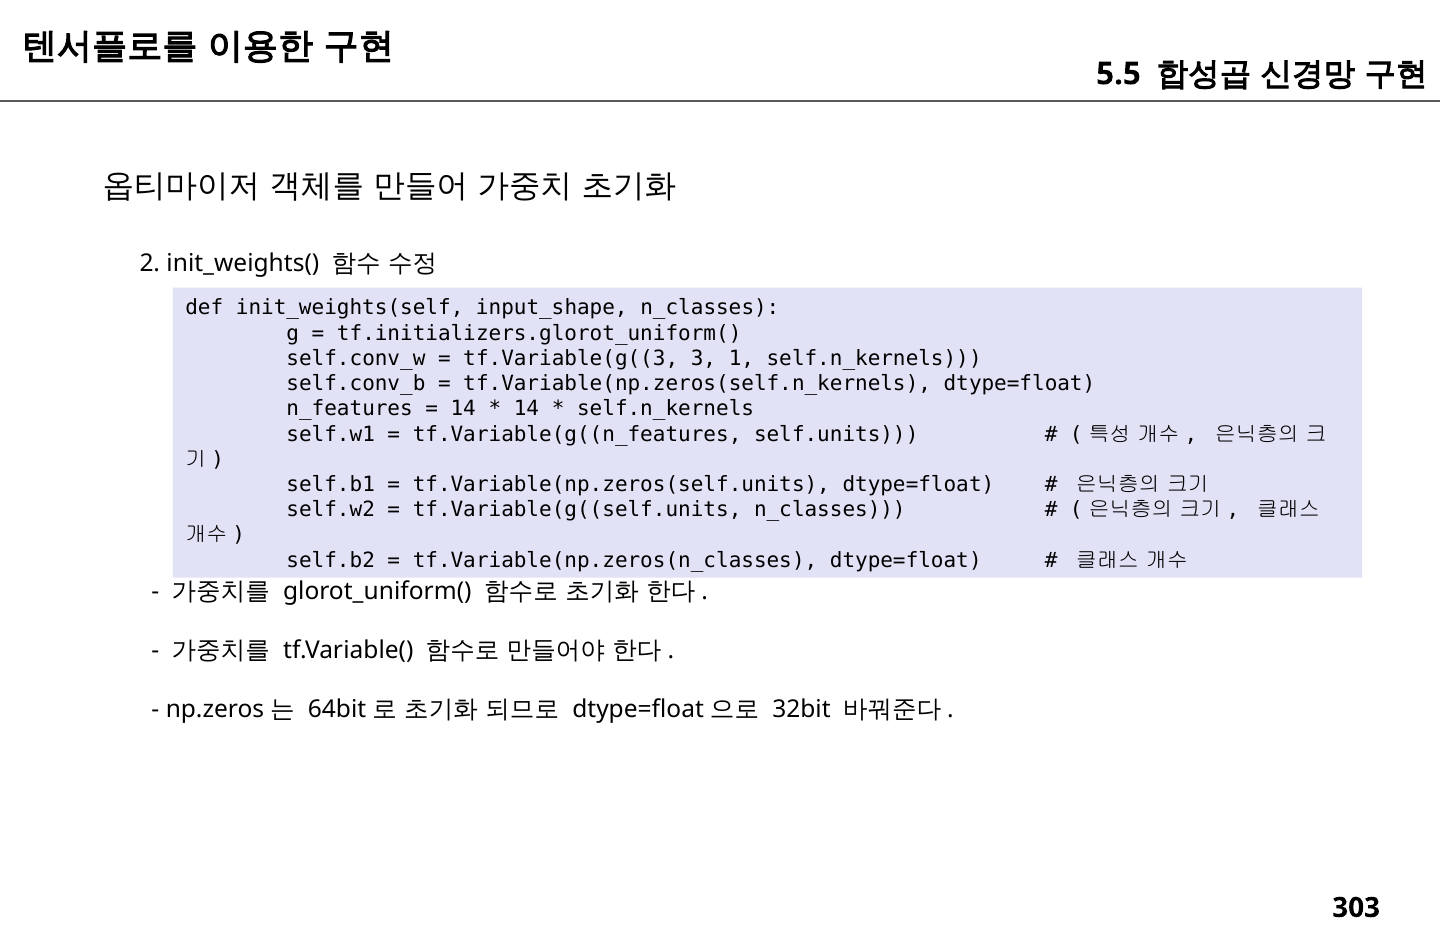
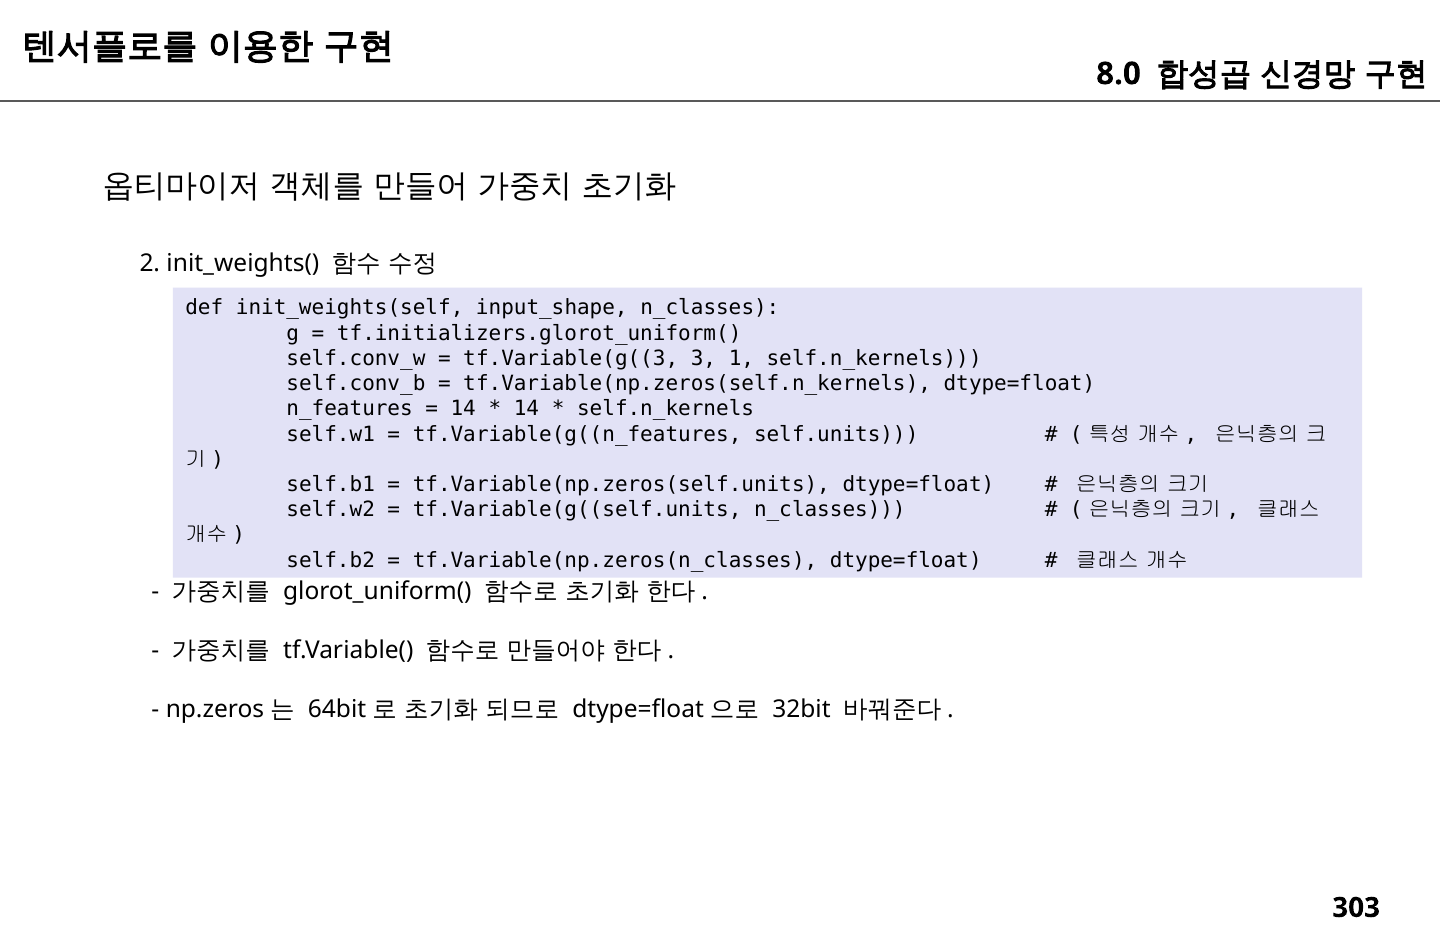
5.5: 5.5 -> 8.0
